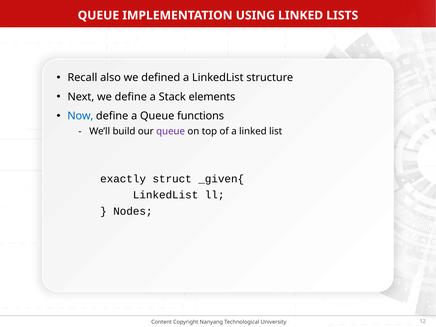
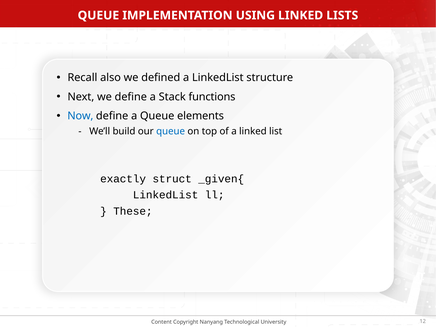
elements: elements -> functions
functions: functions -> elements
queue at (171, 131) colour: purple -> blue
Nodes: Nodes -> These
